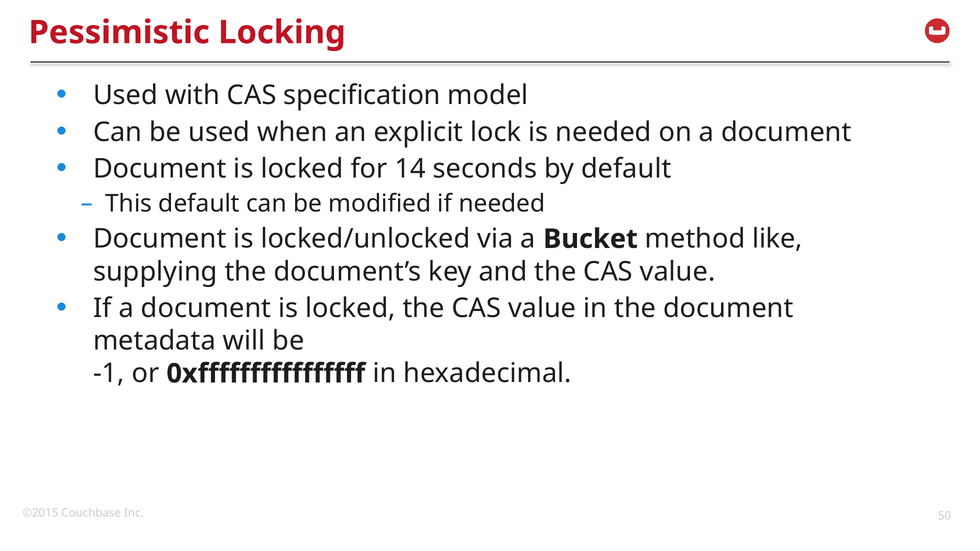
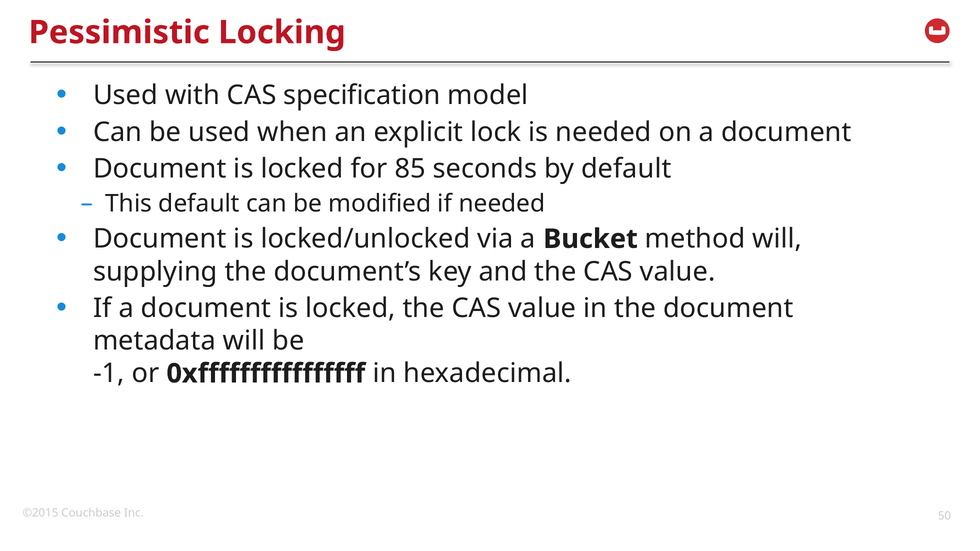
14: 14 -> 85
method like: like -> will
